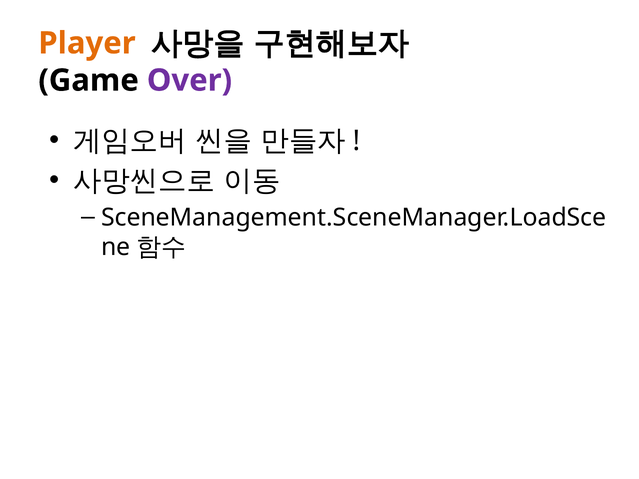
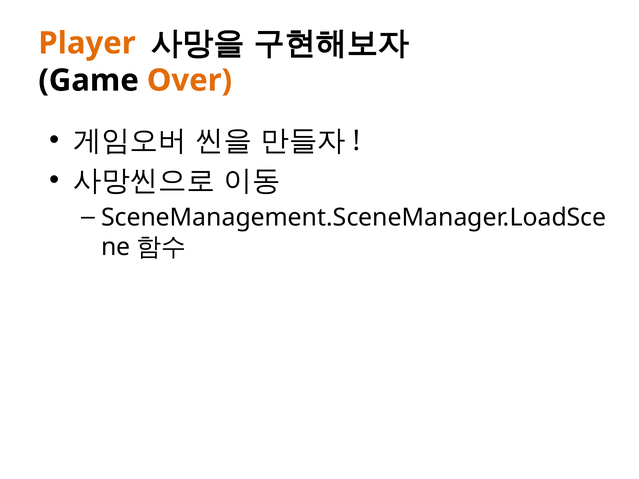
Over colour: purple -> orange
